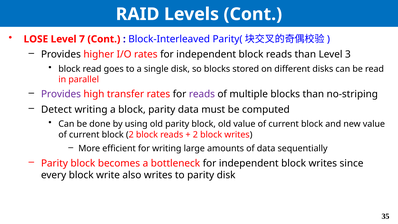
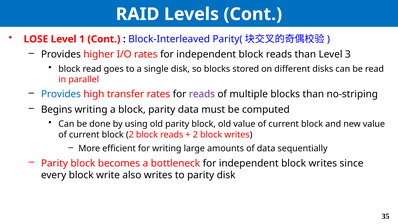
7: 7 -> 1
Provides at (61, 94) colour: purple -> blue
Detect: Detect -> Begins
